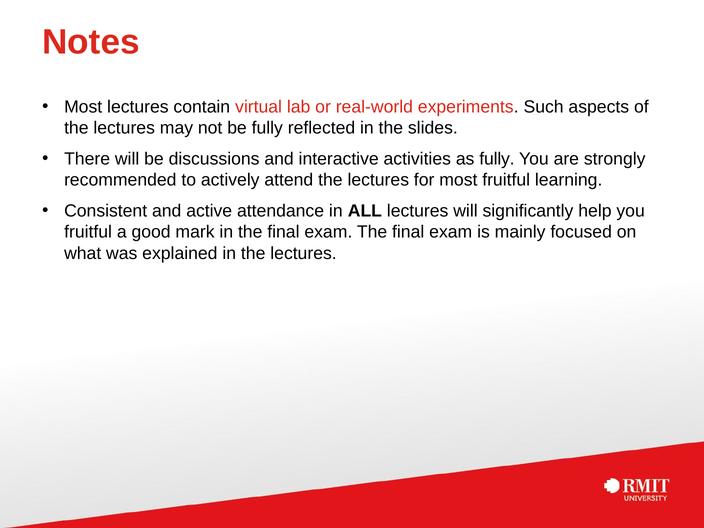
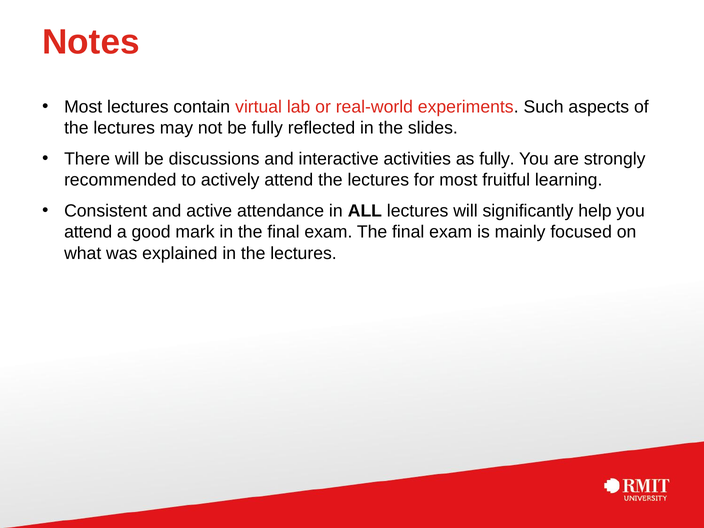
fruitful at (88, 232): fruitful -> attend
